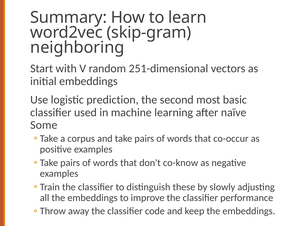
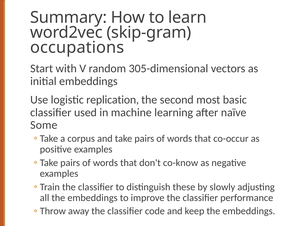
neighboring: neighboring -> occupations
251-dimensional: 251-dimensional -> 305-dimensional
prediction: prediction -> replication
